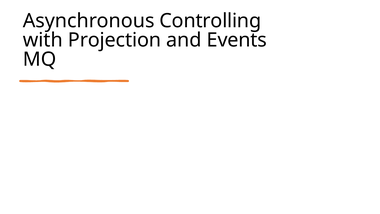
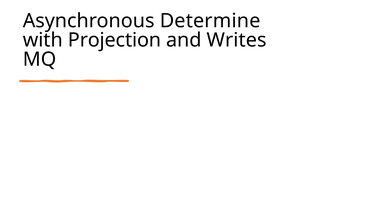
Controlling: Controlling -> Determine
Events: Events -> Writes
